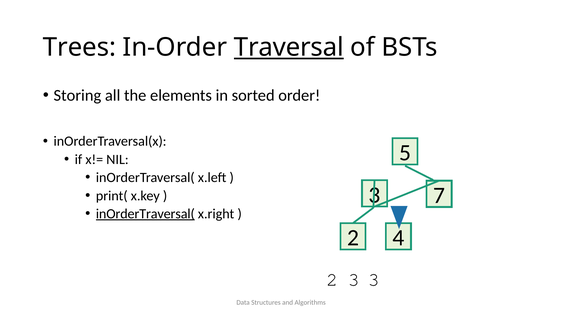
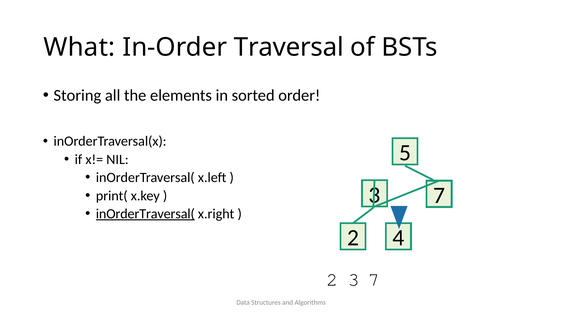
Trees: Trees -> What
Traversal underline: present -> none
3 3: 3 -> 7
